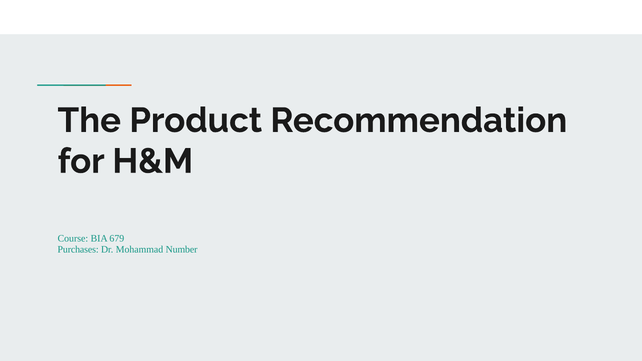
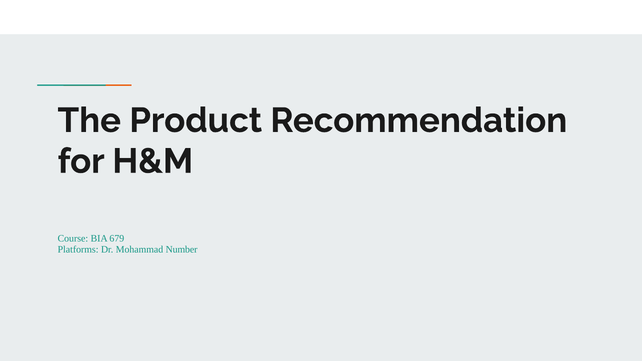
Purchases: Purchases -> Platforms
